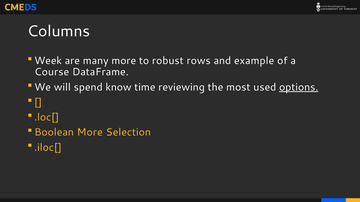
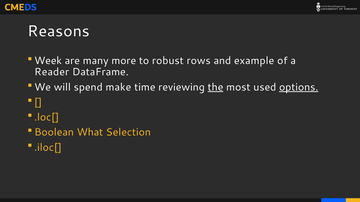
Columns: Columns -> Reasons
Course: Course -> Reader
know: know -> make
the underline: none -> present
Boolean More: More -> What
